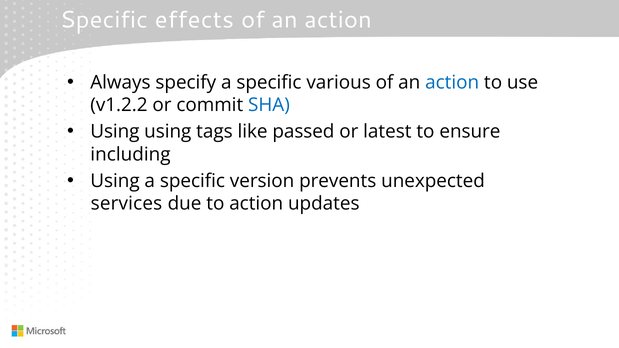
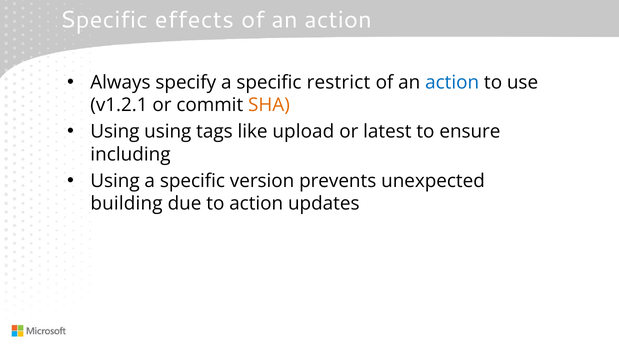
various: various -> restrict
v1.2.2: v1.2.2 -> v1.2.1
SHA colour: blue -> orange
passed: passed -> upload
services: services -> building
